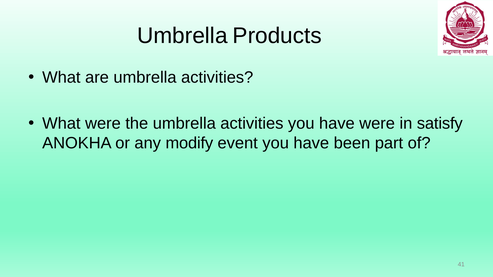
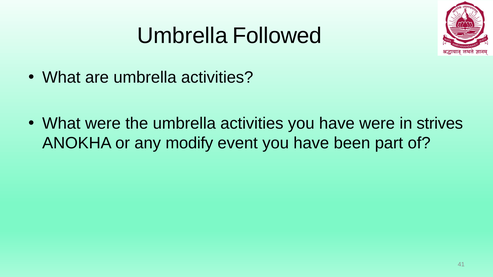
Products: Products -> Followed
satisfy: satisfy -> strives
